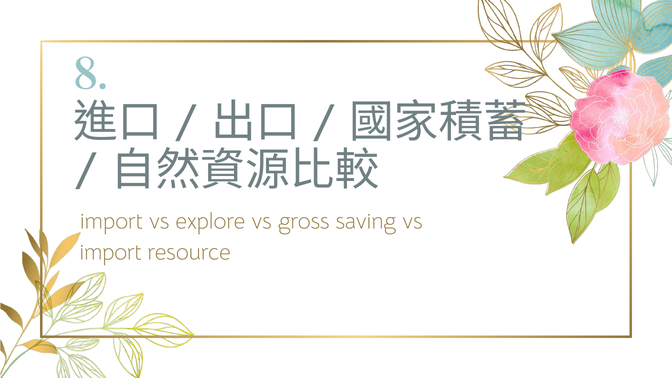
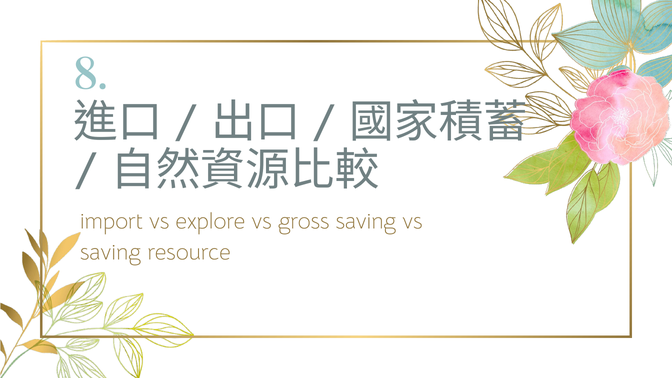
import at (111, 252): import -> saving
